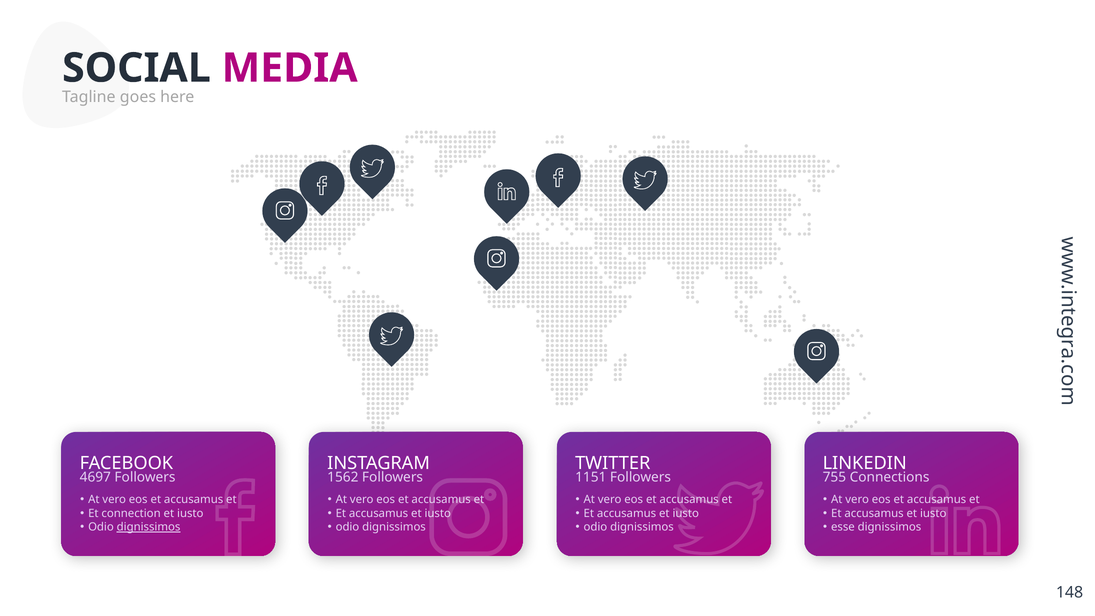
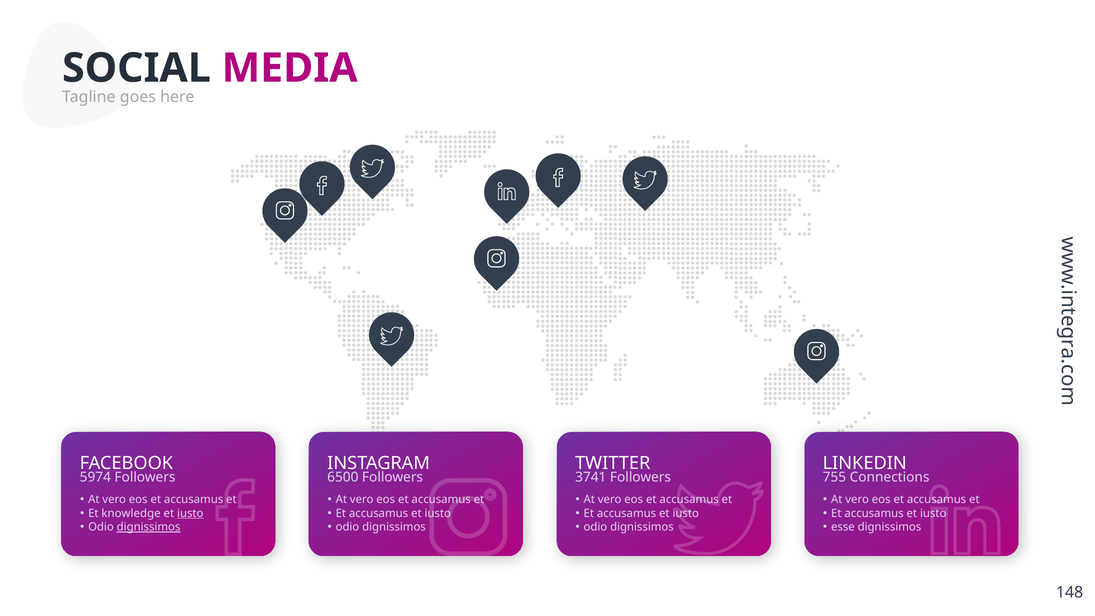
4697: 4697 -> 5974
1562: 1562 -> 6500
1151: 1151 -> 3741
connection: connection -> knowledge
iusto at (190, 513) underline: none -> present
